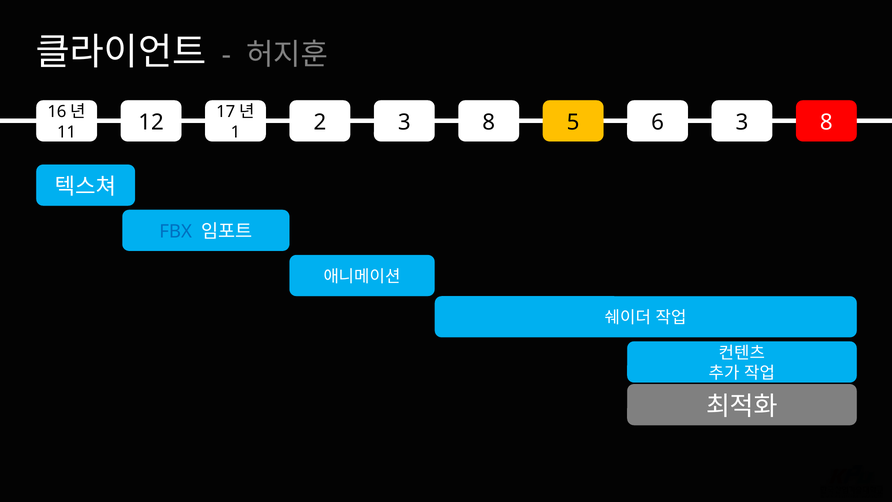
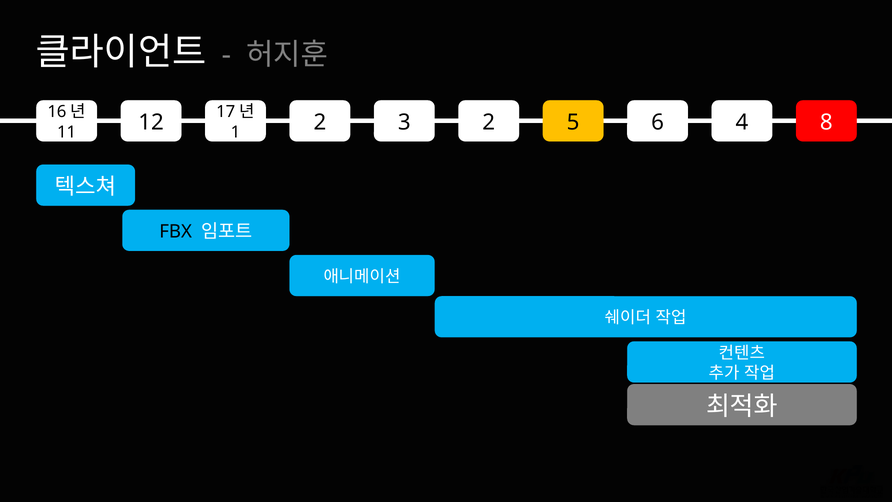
3 8: 8 -> 2
6 3: 3 -> 4
FBX colour: blue -> black
